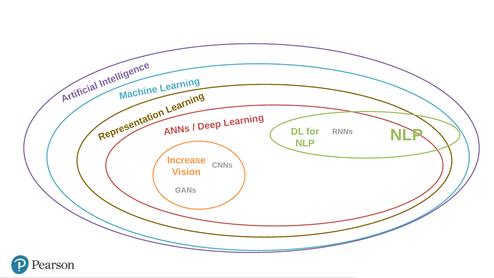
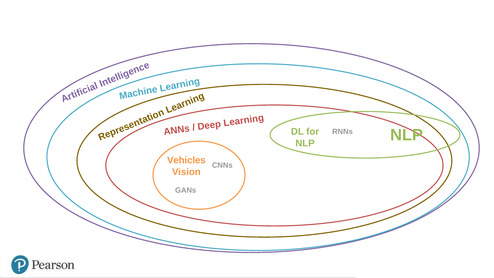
Increase: Increase -> Vehicles
